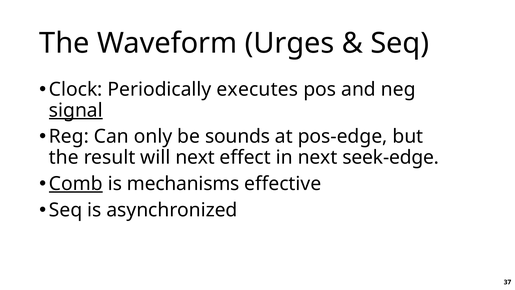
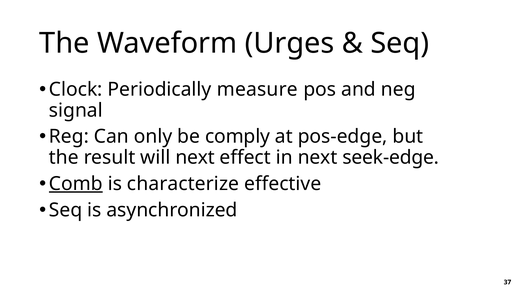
executes: executes -> measure
signal underline: present -> none
sounds: sounds -> comply
mechanisms: mechanisms -> characterize
